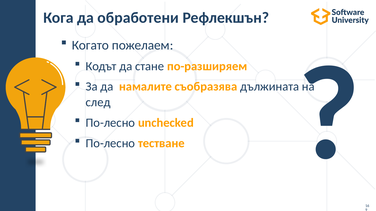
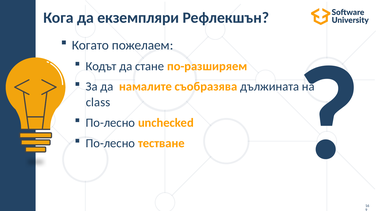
обработени: обработени -> екземпляри
след: след -> class
